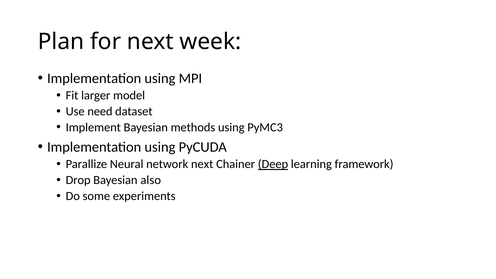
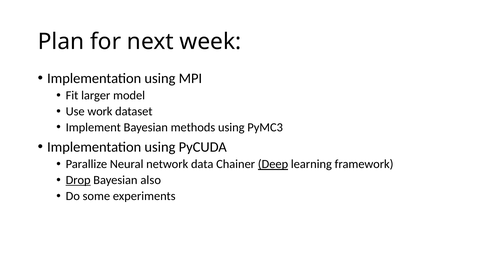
need: need -> work
network next: next -> data
Drop underline: none -> present
